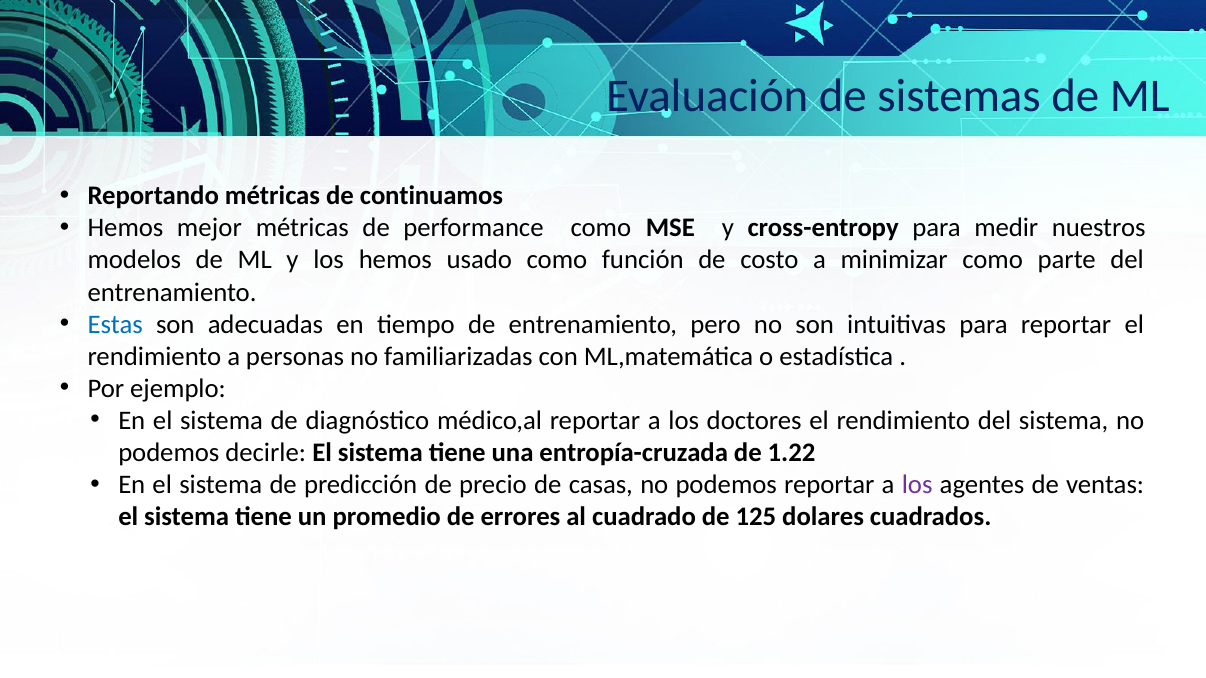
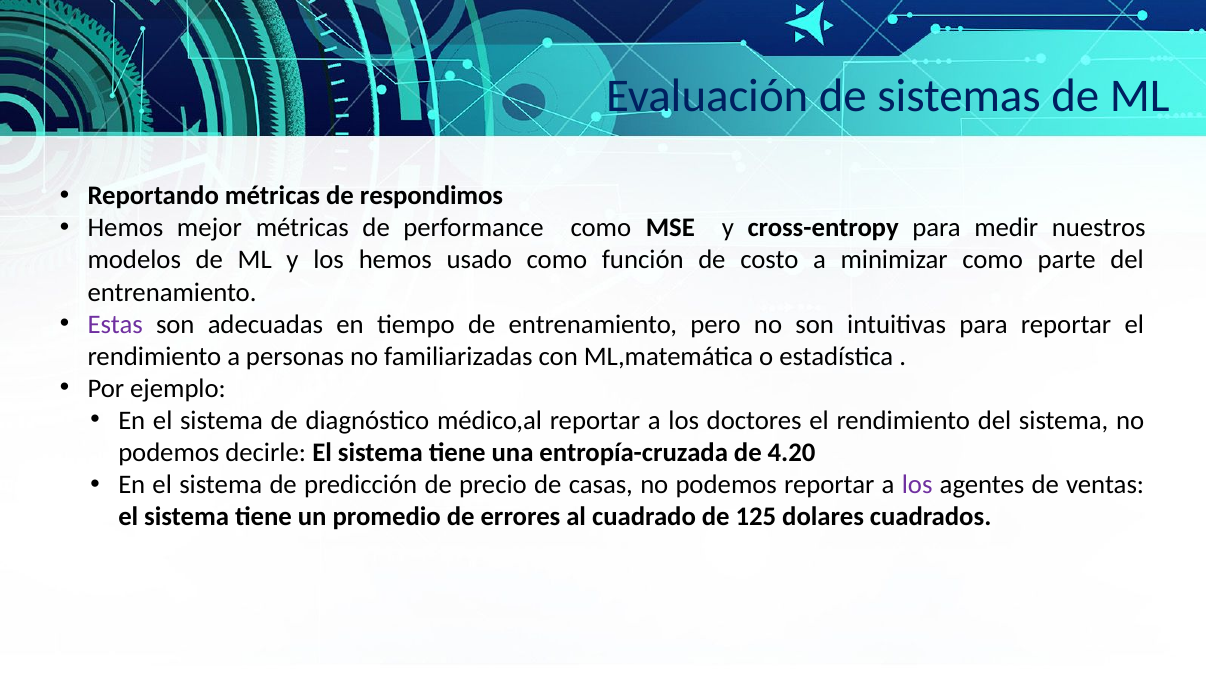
continuamos: continuamos -> respondimos
Estas colour: blue -> purple
1.22: 1.22 -> 4.20
